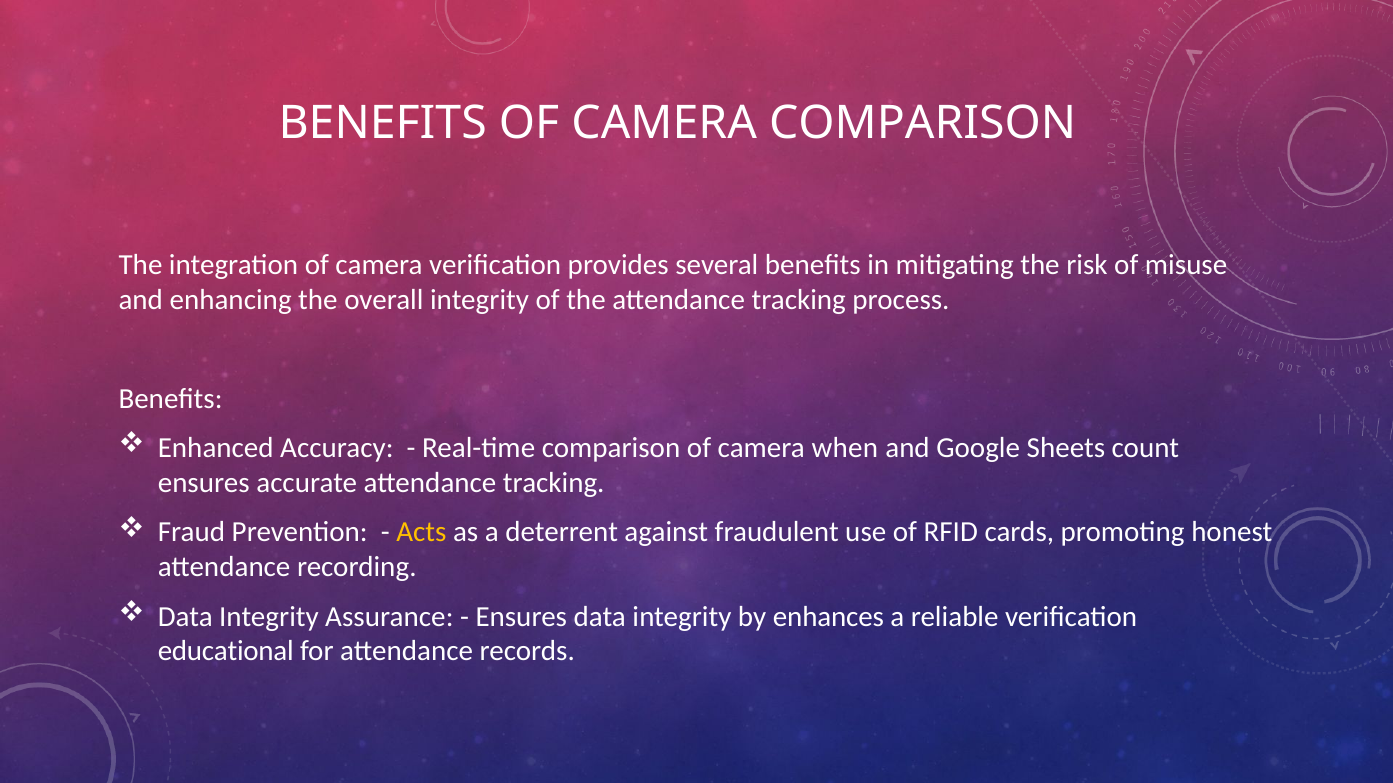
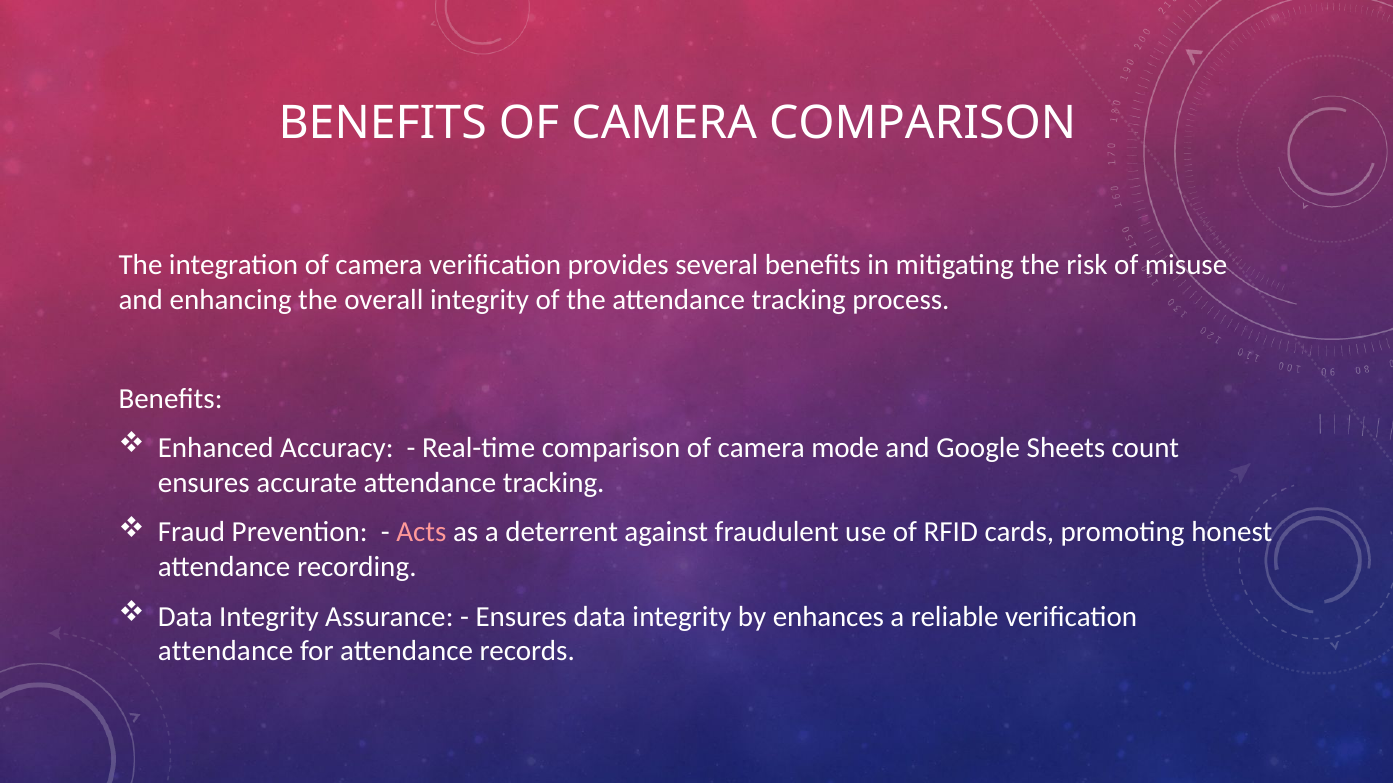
when: when -> mode
Acts colour: yellow -> pink
educational at (226, 652): educational -> attendance
